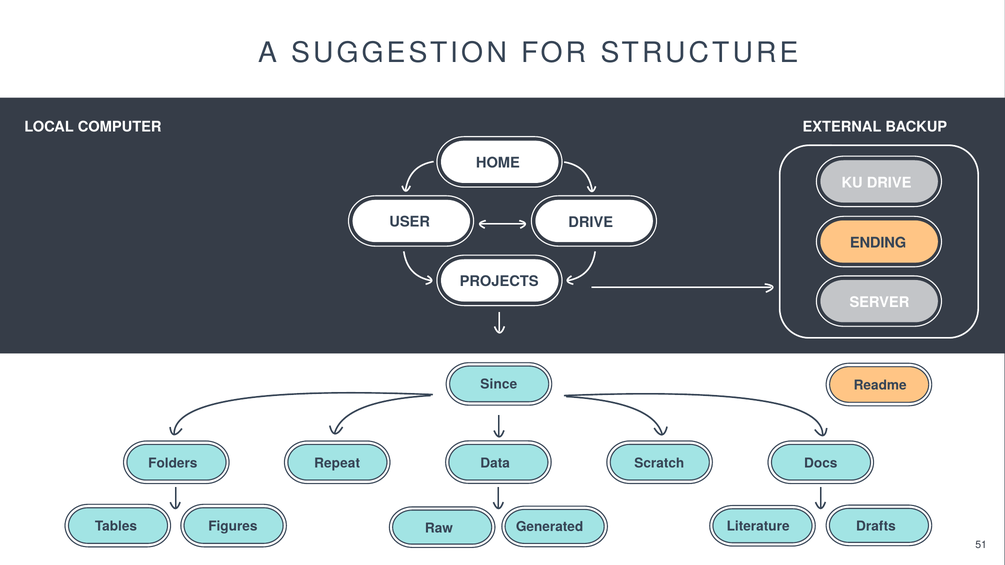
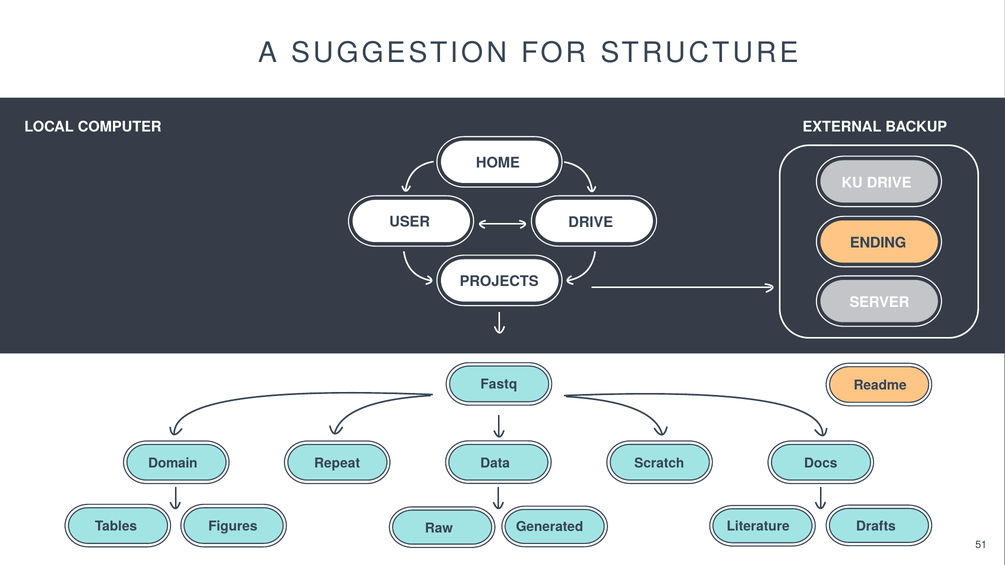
Since: Since -> Fastq
Folders: Folders -> Domain
